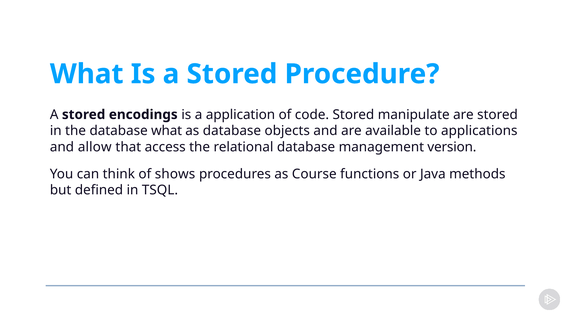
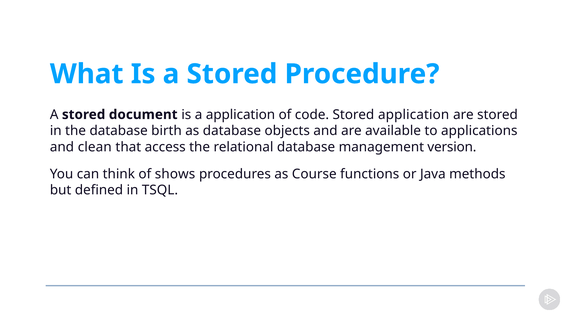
encodings: encodings -> document
Stored manipulate: manipulate -> application
database what: what -> birth
allow: allow -> clean
